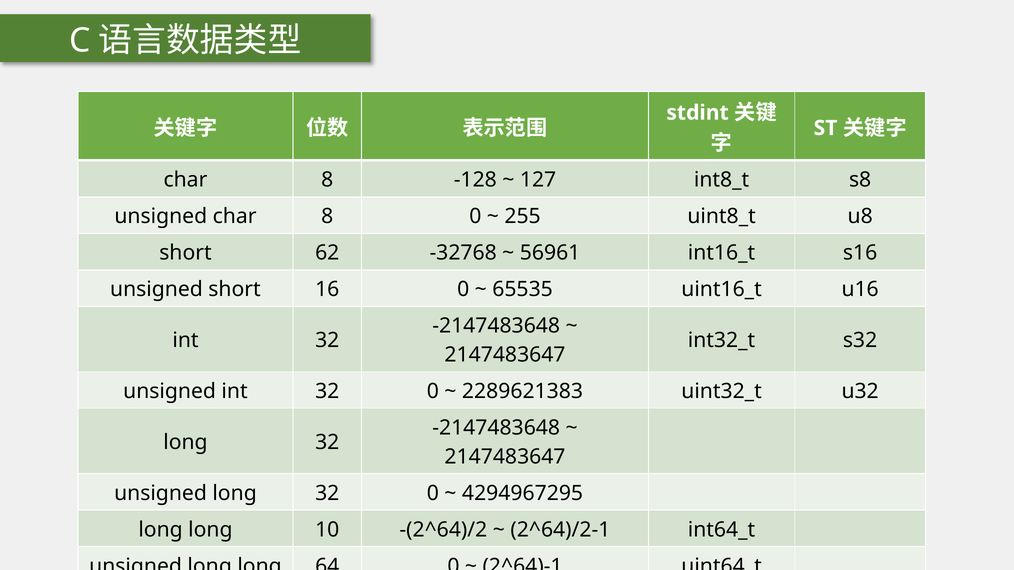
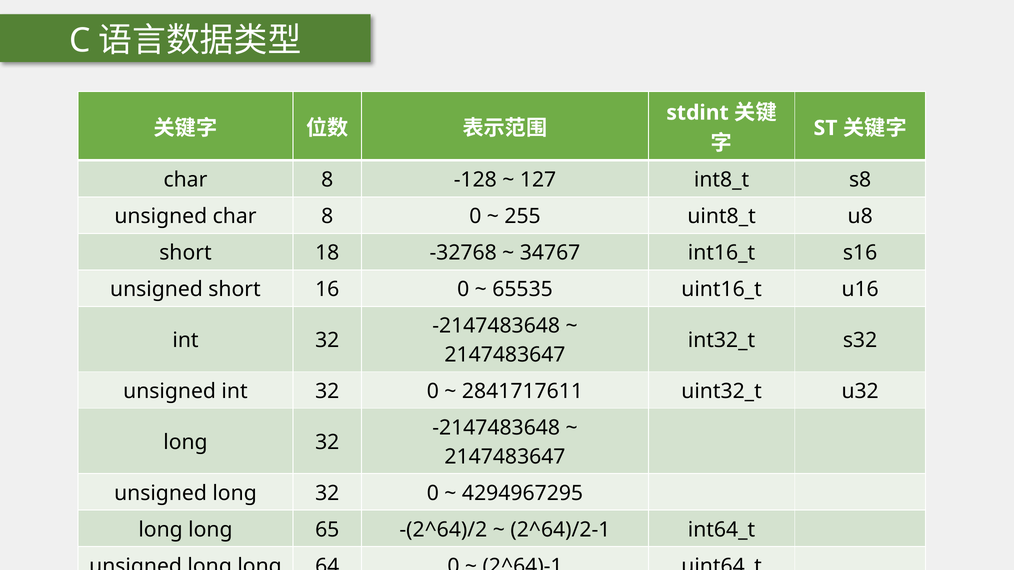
62: 62 -> 18
56961: 56961 -> 34767
2289621383: 2289621383 -> 2841717611
10: 10 -> 65
